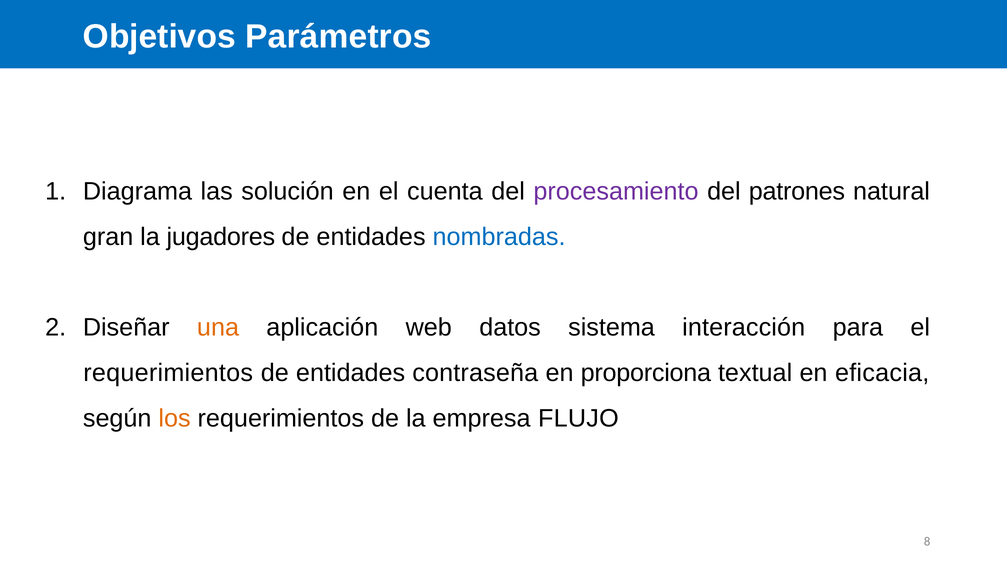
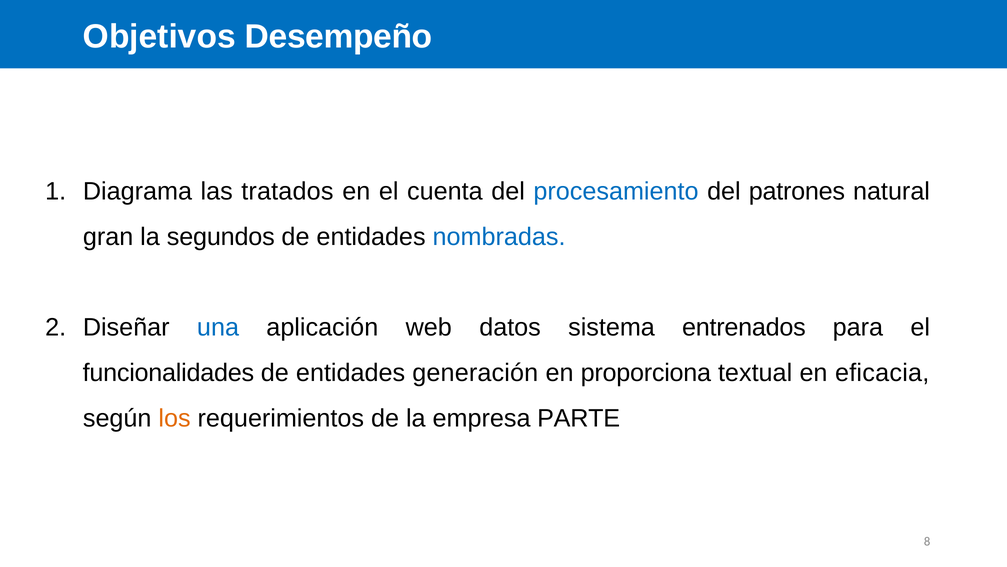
Parámetros: Parámetros -> Desempeño
solución: solución -> tratados
procesamiento colour: purple -> blue
jugadores: jugadores -> segundos
una colour: orange -> blue
interacción: interacción -> entrenados
requerimientos at (168, 372): requerimientos -> funcionalidades
contraseña: contraseña -> generación
FLUJO: FLUJO -> PARTE
